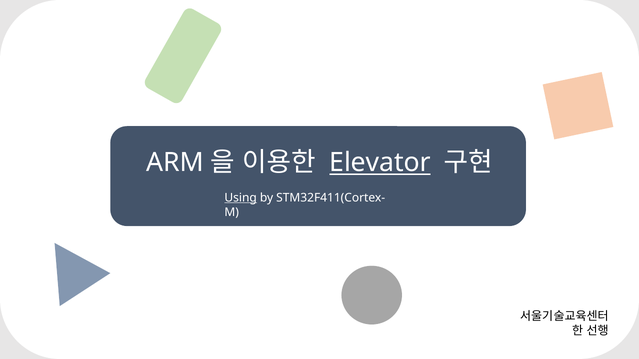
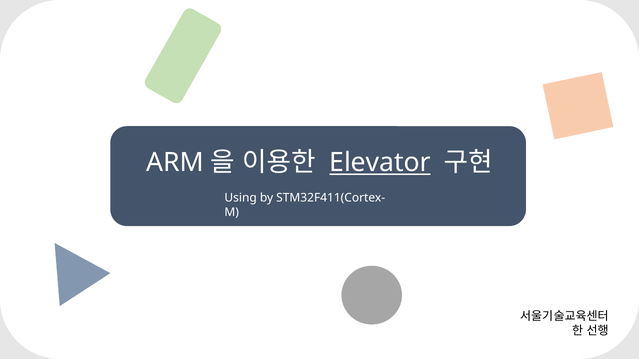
Using underline: present -> none
